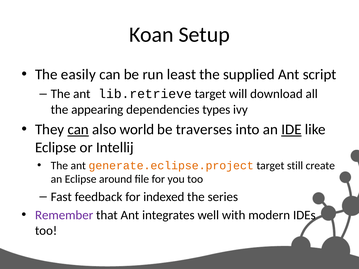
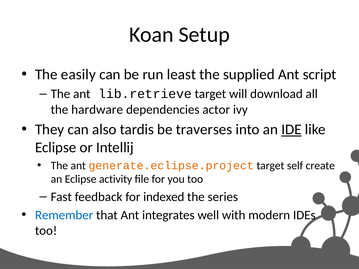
appearing: appearing -> hardware
types: types -> actor
can at (78, 130) underline: present -> none
world: world -> tardis
still: still -> self
around: around -> activity
Remember colour: purple -> blue
